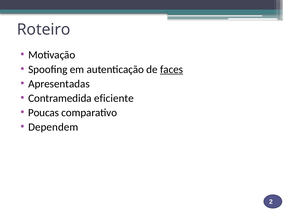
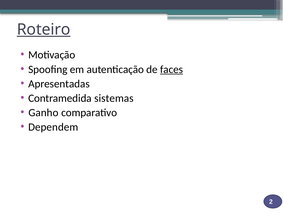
Roteiro underline: none -> present
eficiente: eficiente -> sistemas
Poucas: Poucas -> Ganho
